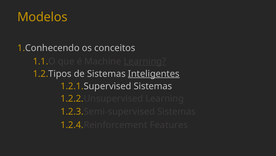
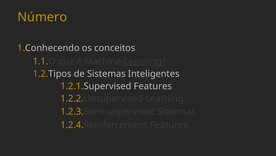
Modelos: Modelos -> Número
Inteligentes underline: present -> none
1.2.1.Supervised Sistemas: Sistemas -> Features
